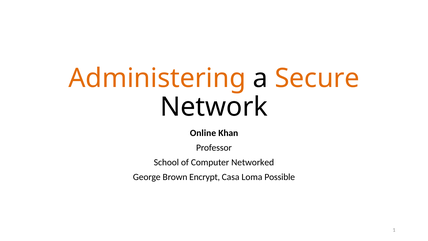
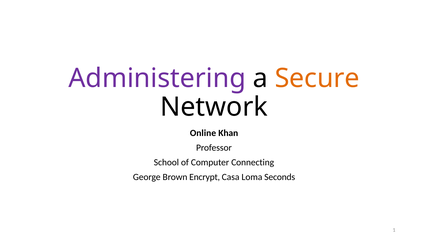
Administering colour: orange -> purple
Networked: Networked -> Connecting
Possible: Possible -> Seconds
